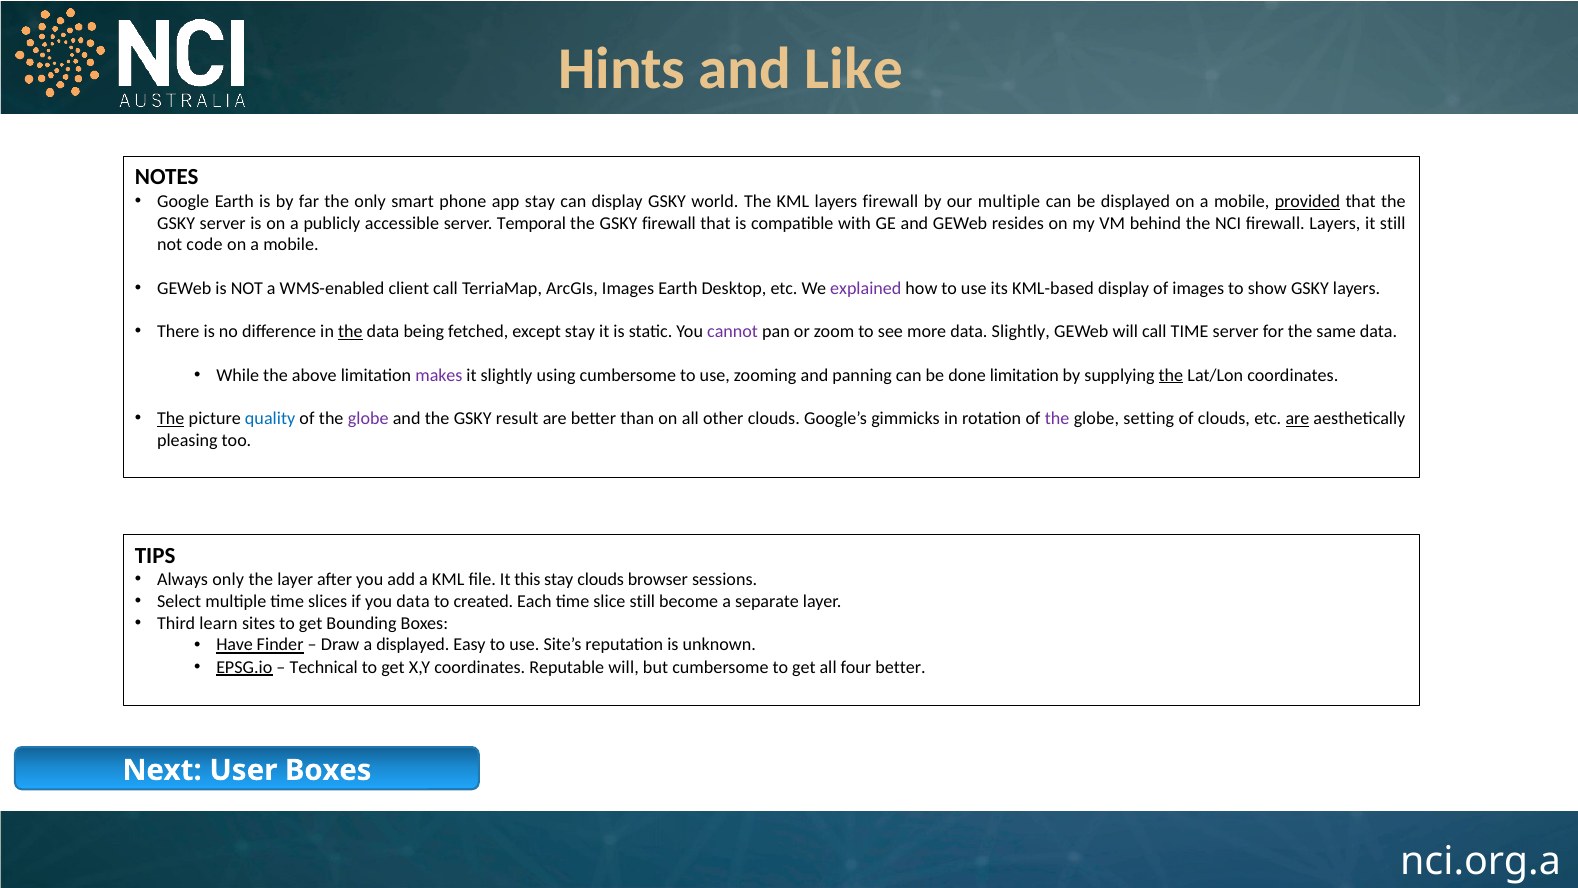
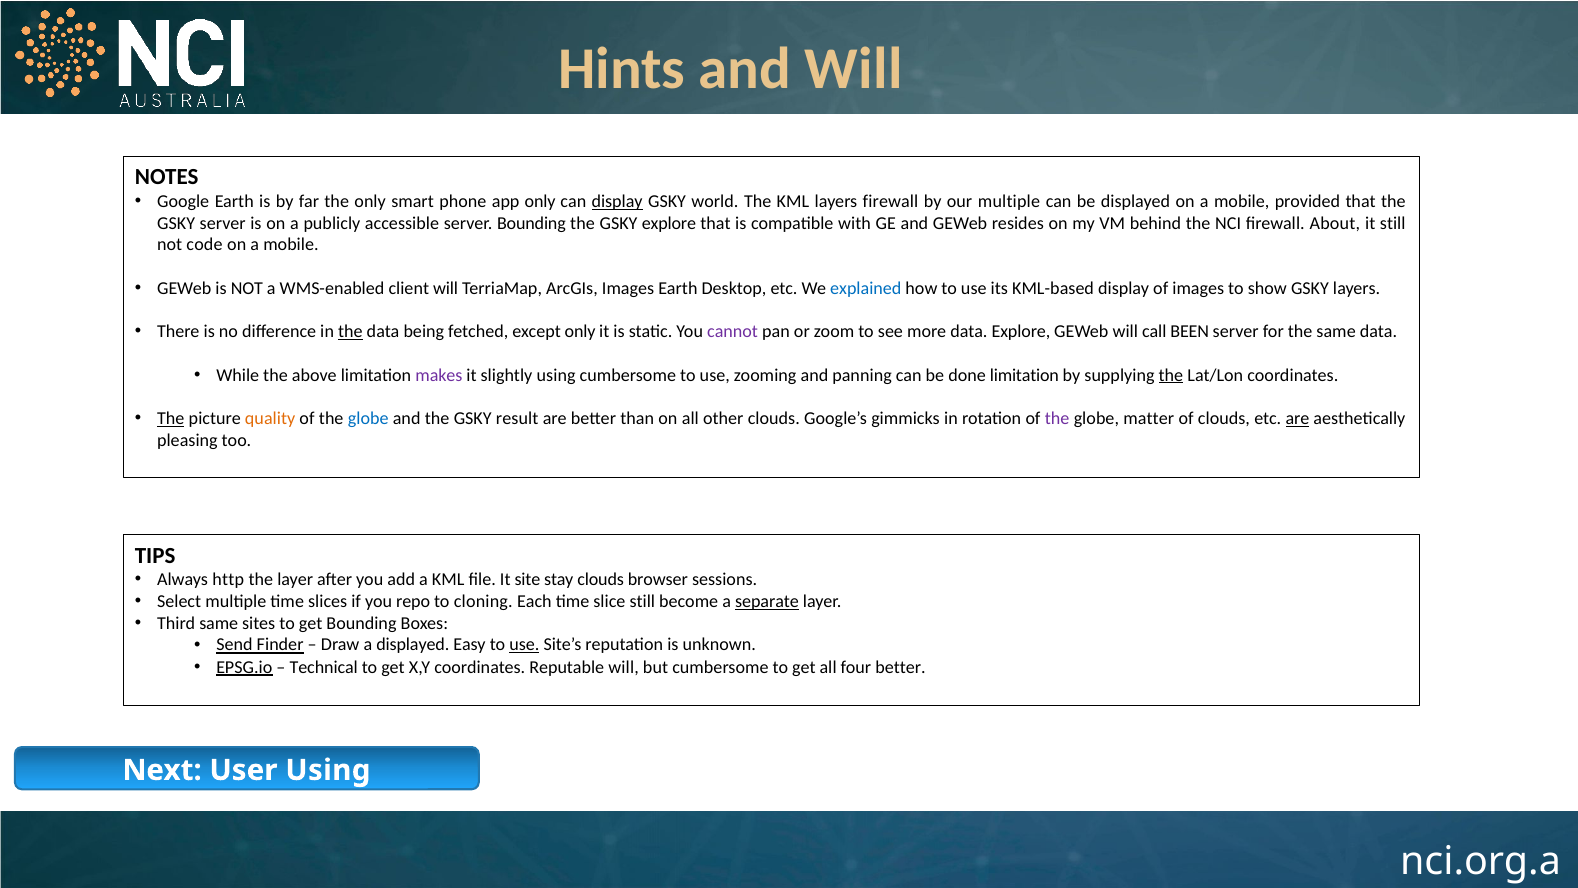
and Like: Like -> Will
app stay: stay -> only
display at (617, 201) underline: none -> present
provided underline: present -> none
server Temporal: Temporal -> Bounding
GSKY firewall: firewall -> explore
firewall Layers: Layers -> About
client call: call -> will
explained colour: purple -> blue
except stay: stay -> only
data Slightly: Slightly -> Explore
call TIME: TIME -> BEEN
quality colour: blue -> orange
globe at (368, 418) colour: purple -> blue
setting: setting -> matter
Always only: only -> http
this: this -> site
you data: data -> repo
created: created -> cloning
separate underline: none -> present
Third learn: learn -> same
Have: Have -> Send
use at (524, 645) underline: none -> present
User Boxes: Boxes -> Using
